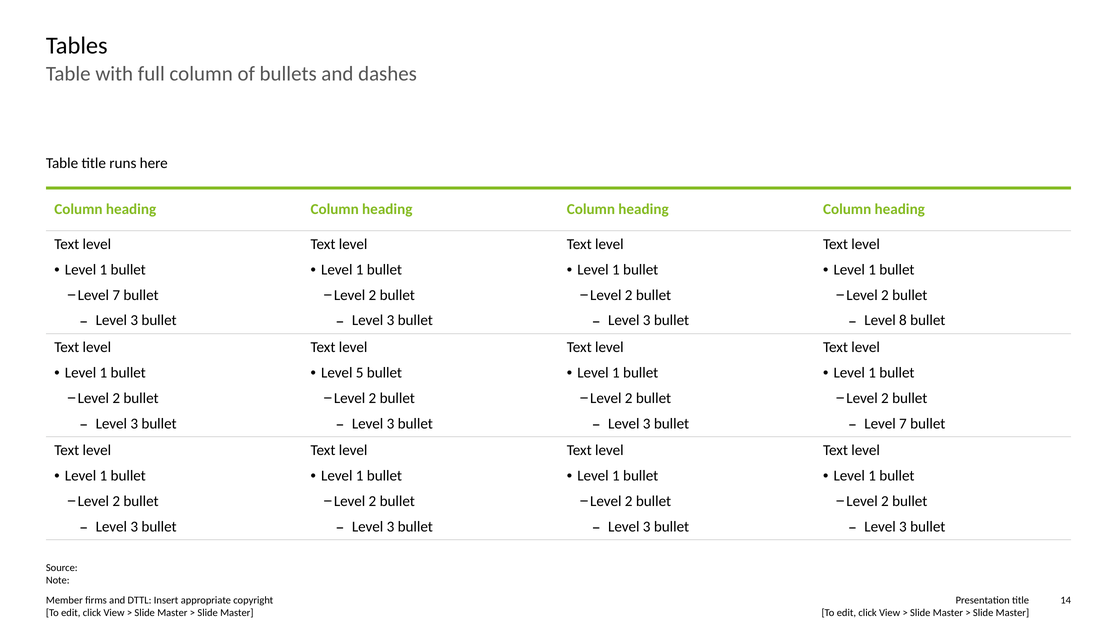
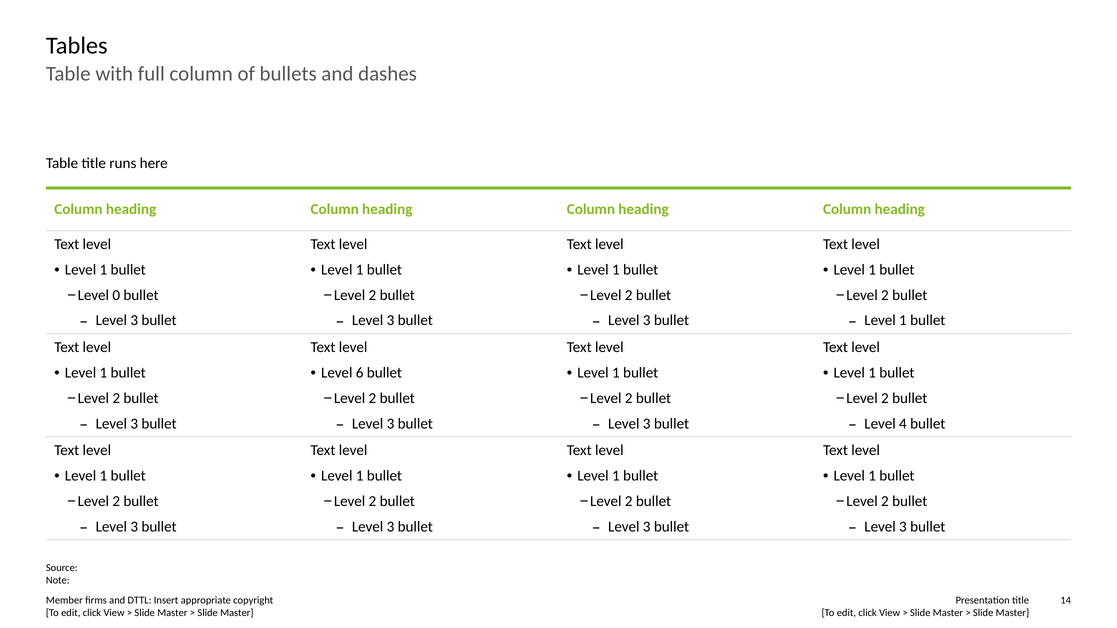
7 at (116, 295): 7 -> 0
8 at (903, 321): 8 -> 1
5: 5 -> 6
Level 7: 7 -> 4
